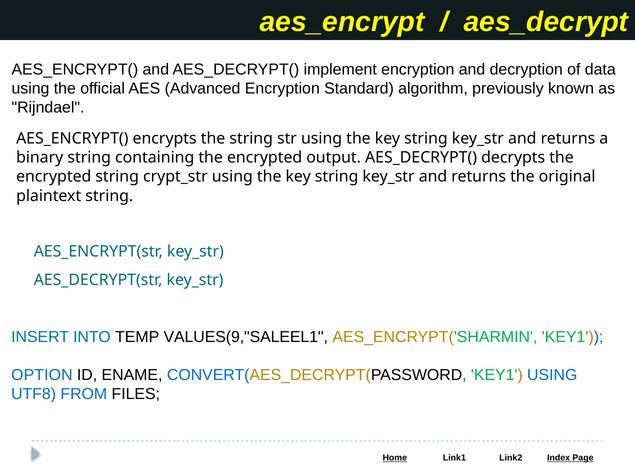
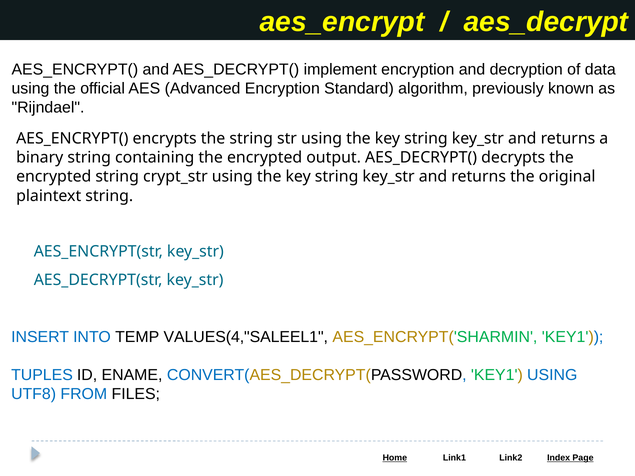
VALUES(9,"SALEEL1: VALUES(9,"SALEEL1 -> VALUES(4,"SALEEL1
OPTION: OPTION -> TUPLES
